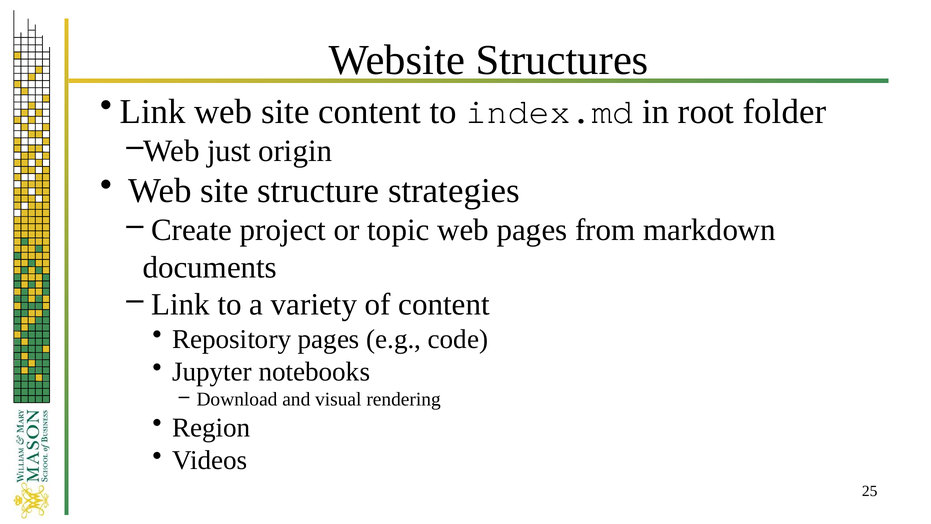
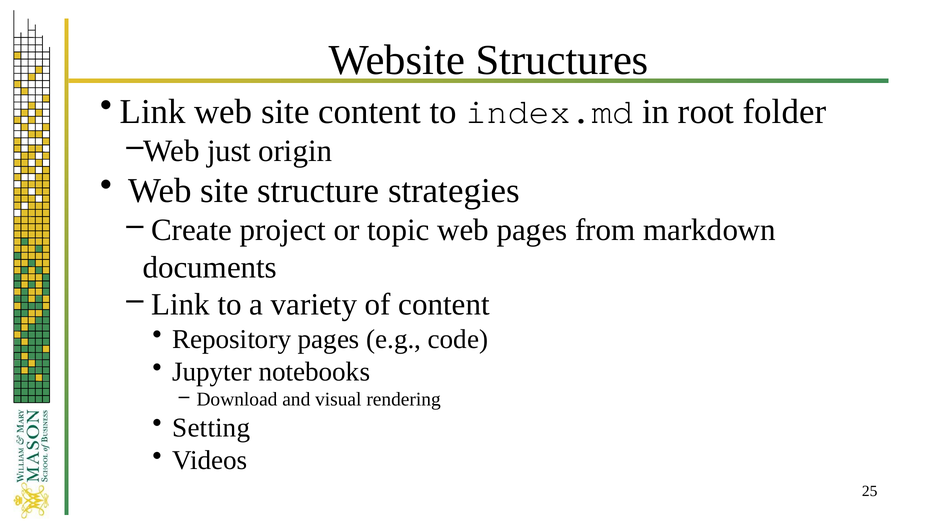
Region: Region -> Setting
